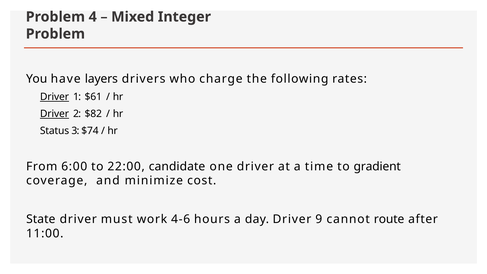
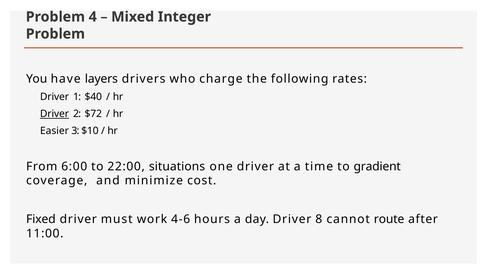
Driver at (55, 97) underline: present -> none
$61: $61 -> $40
$82: $82 -> $72
Status: Status -> Easier
$74: $74 -> $10
candidate: candidate -> situations
State: State -> Fixed
9: 9 -> 8
